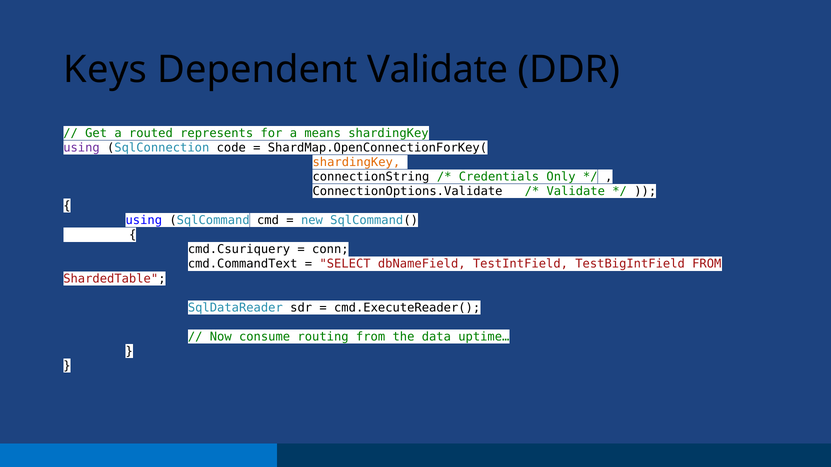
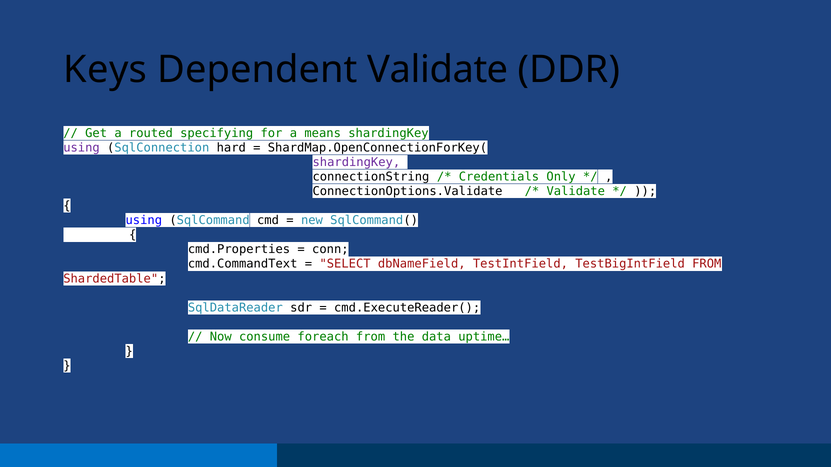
represents: represents -> specifying
code: code -> hard
shardingKey at (356, 162) colour: orange -> purple
cmd.Csuriquery: cmd.Csuriquery -> cmd.Properties
routing: routing -> foreach
